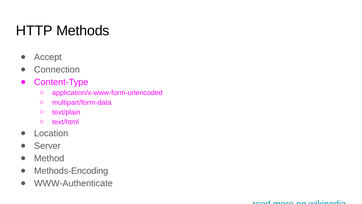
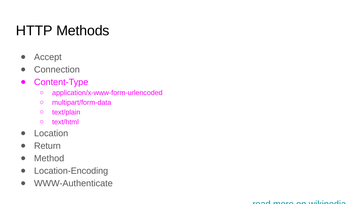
Server: Server -> Return
Methods-Encoding: Methods-Encoding -> Location-Encoding
